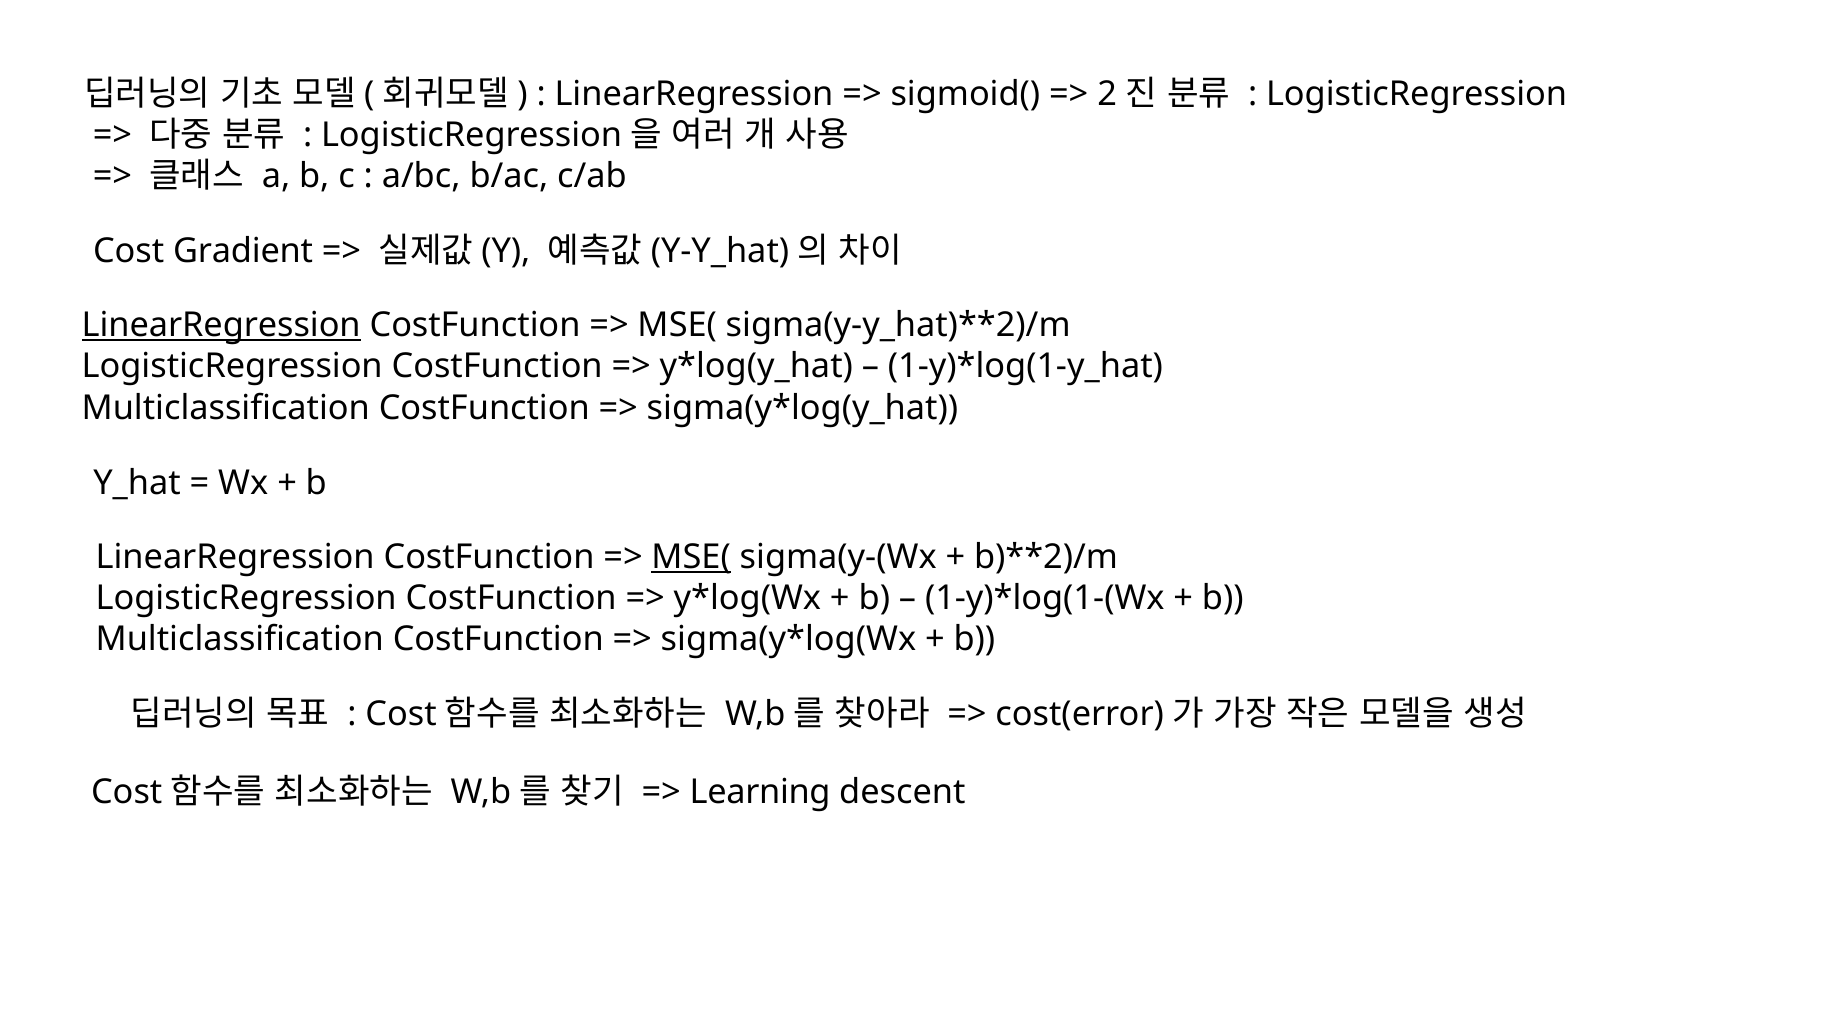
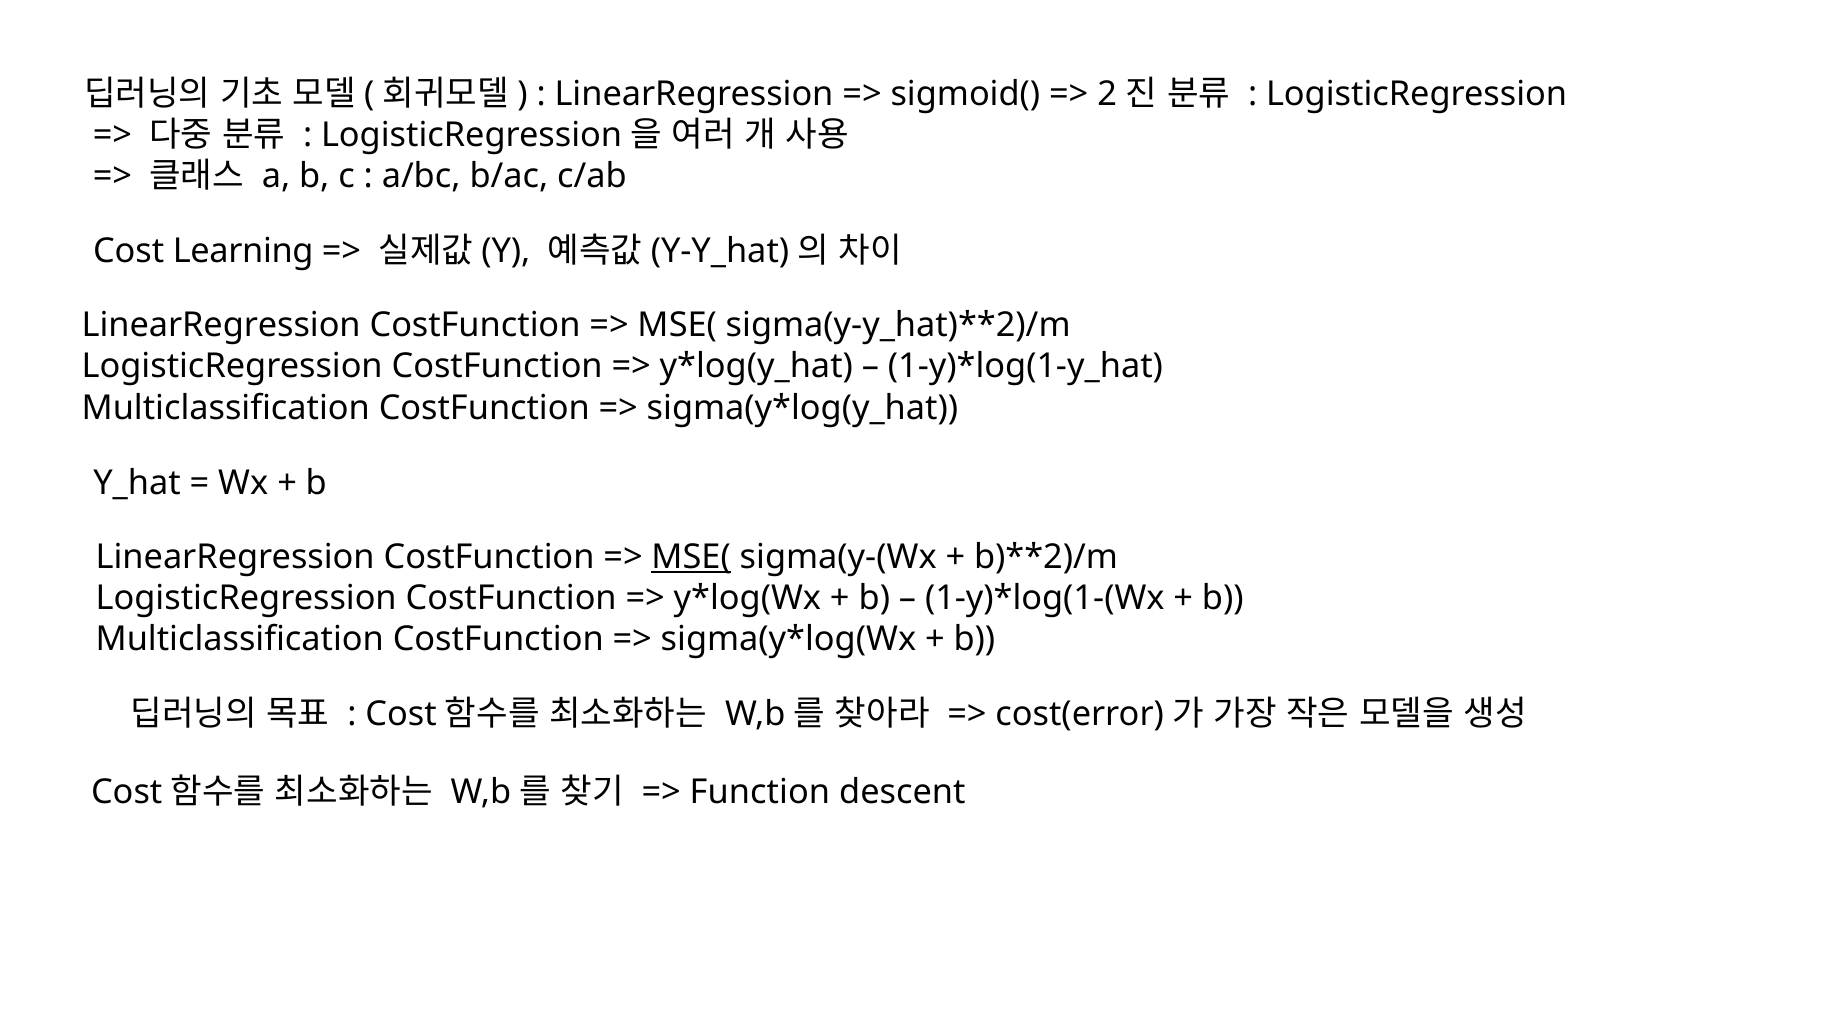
Gradient: Gradient -> Learning
LinearRegression at (221, 325) underline: present -> none
Learning: Learning -> Function
